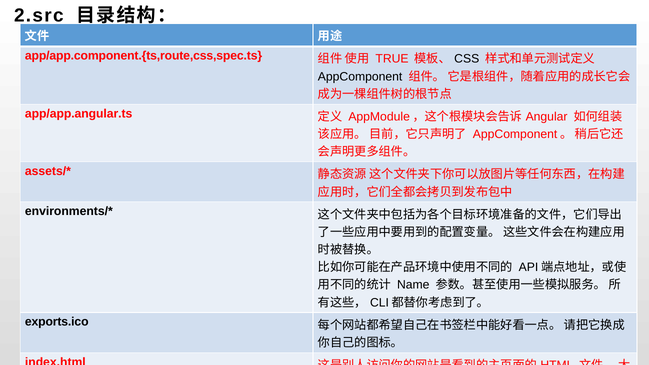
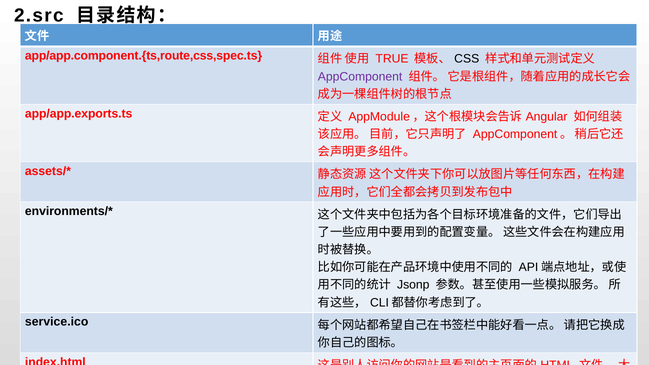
AppComponent colour: black -> purple
app/app.angular.ts: app/app.angular.ts -> app/app.exports.ts
Name: Name -> Jsonp
exports.ico: exports.ico -> service.ico
